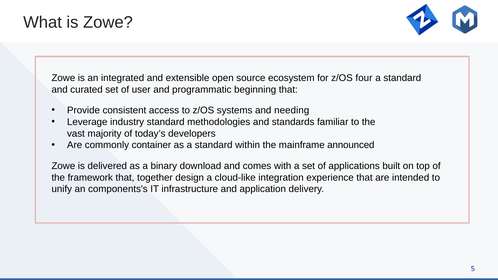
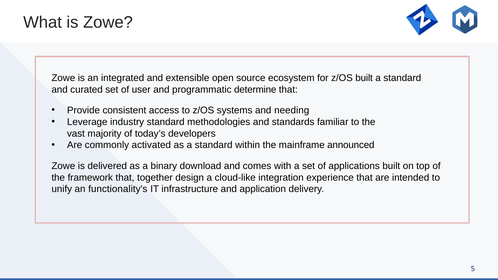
z/OS four: four -> built
beginning: beginning -> determine
container: container -> activated
components's: components's -> functionality's
